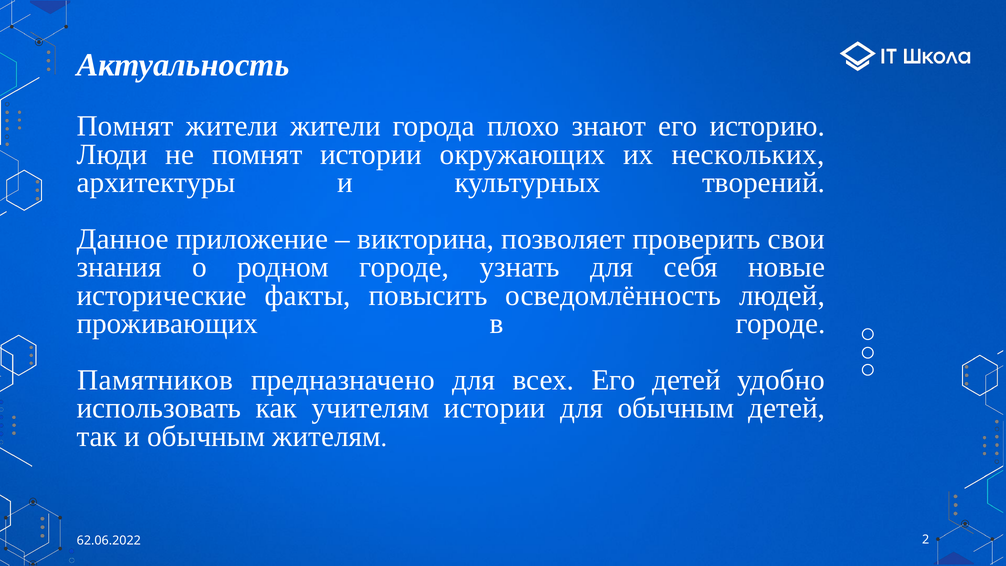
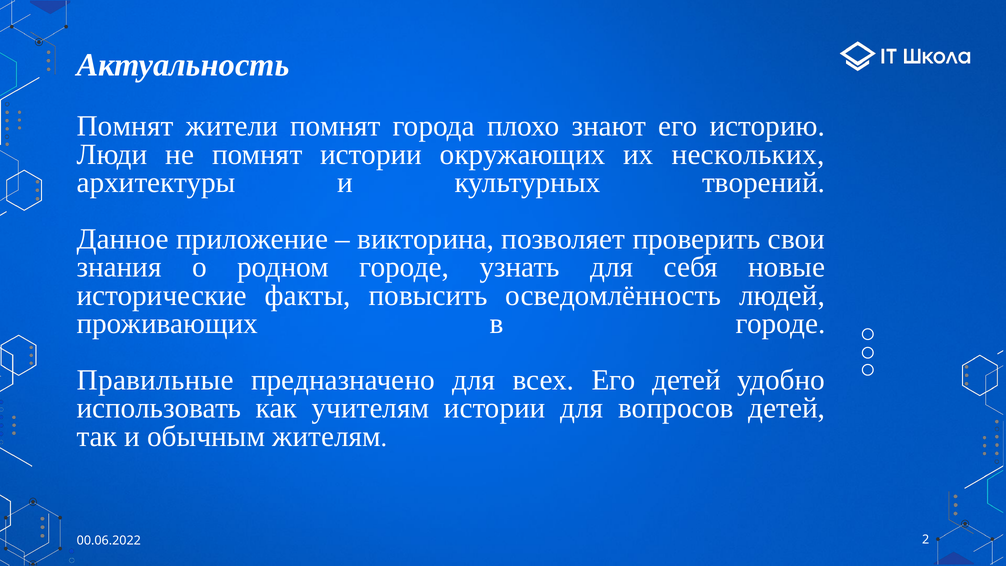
жители жители: жители -> помнят
Памятников: Памятников -> Правильные
для обычным: обычным -> вопросов
62.06.2022: 62.06.2022 -> 00.06.2022
